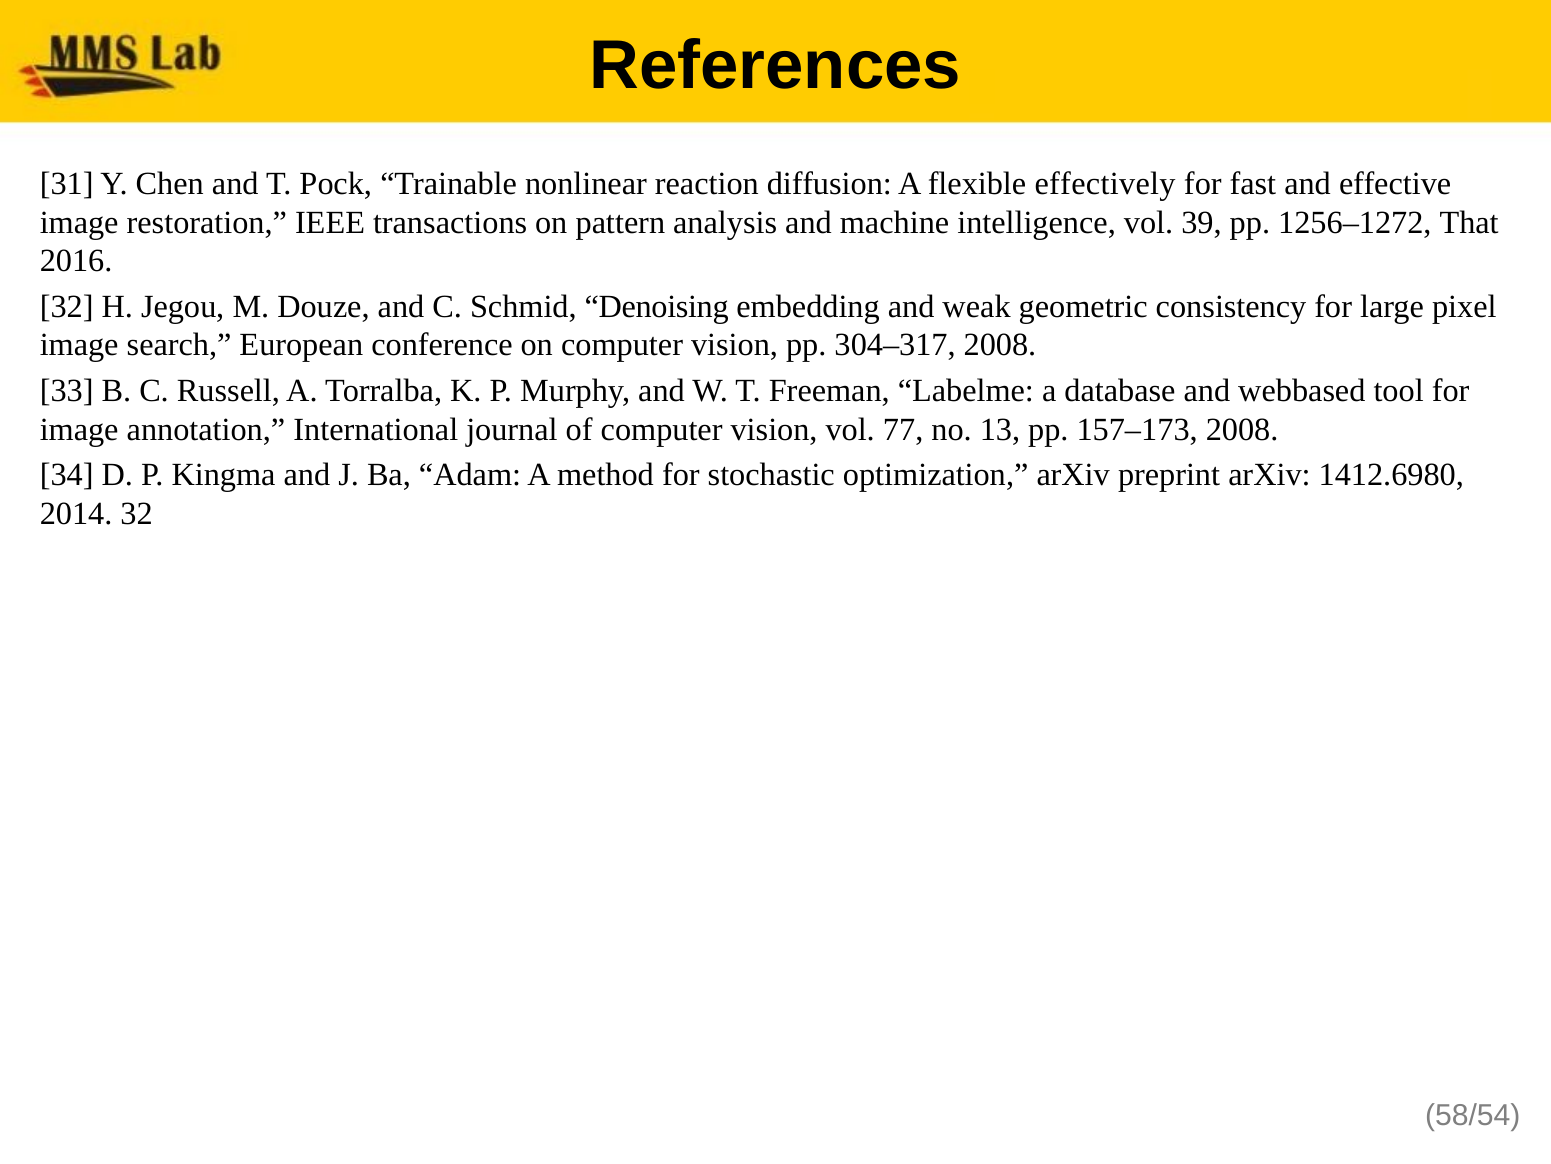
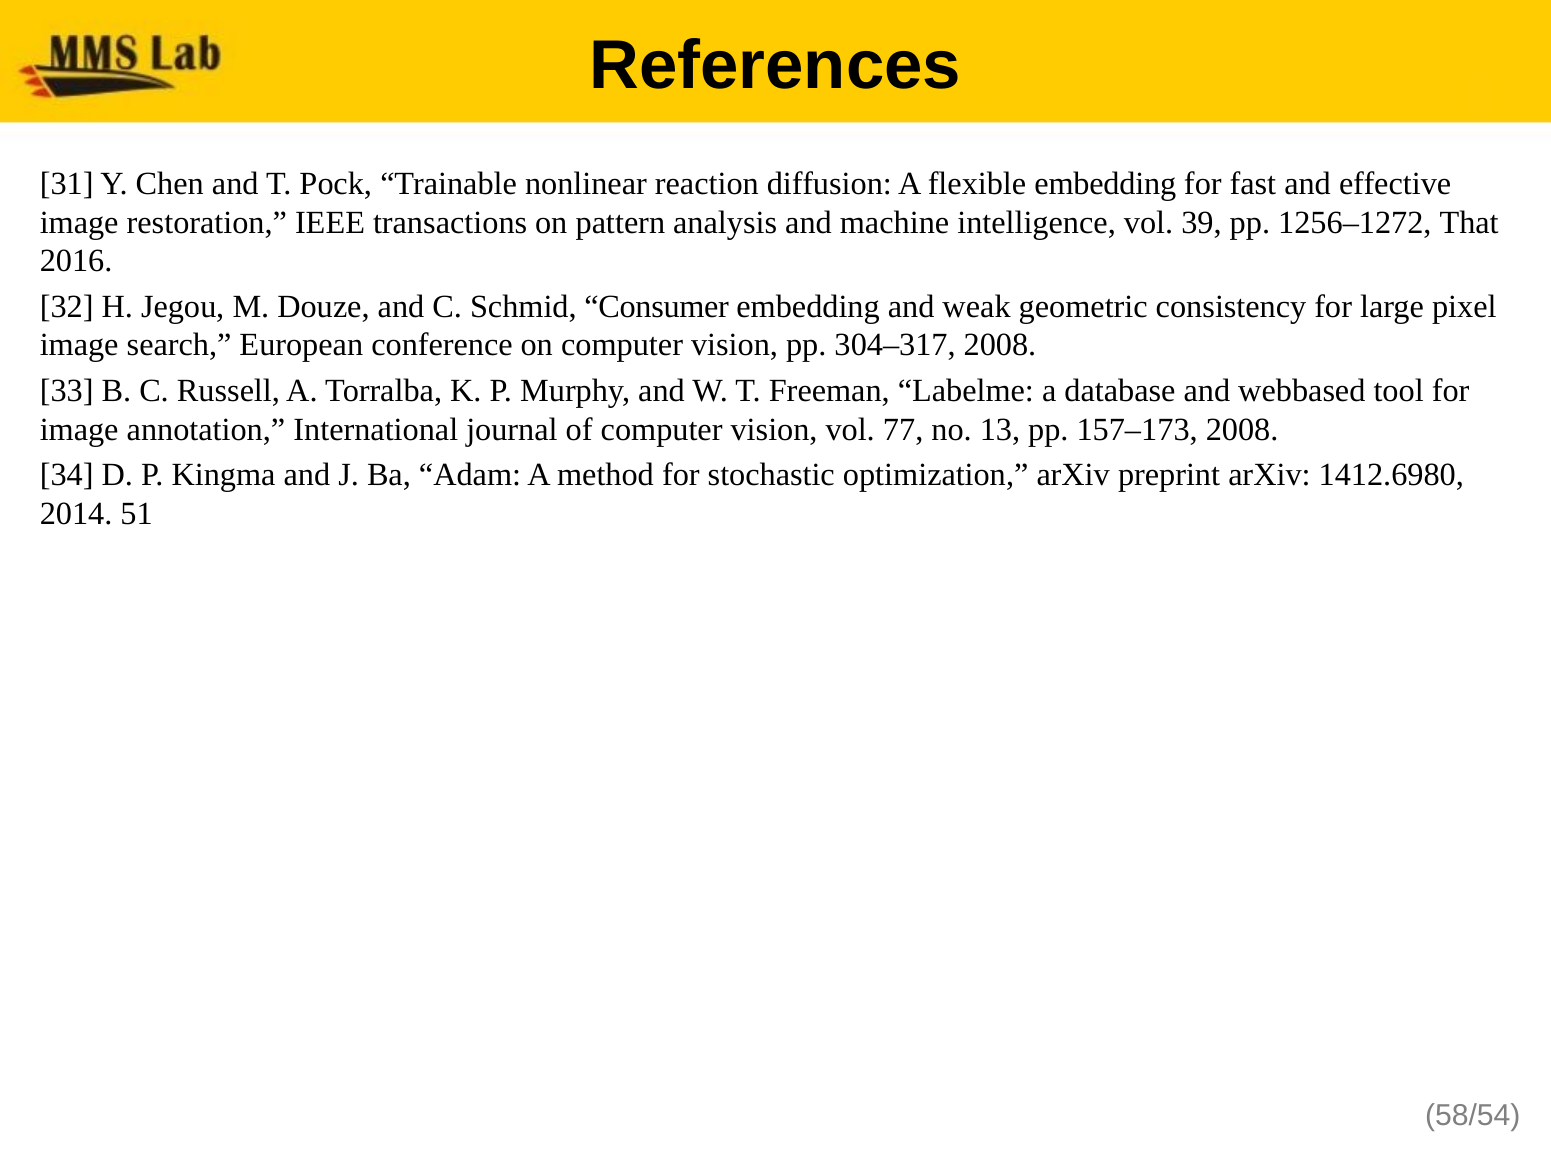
flexible effectively: effectively -> embedding
Denoising: Denoising -> Consumer
2014 32: 32 -> 51
